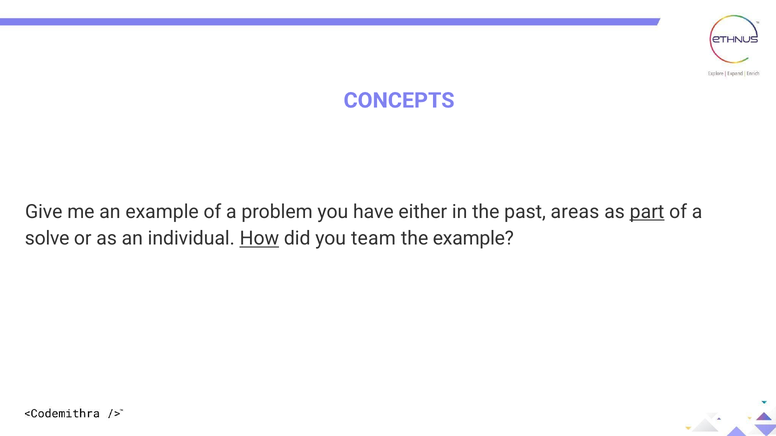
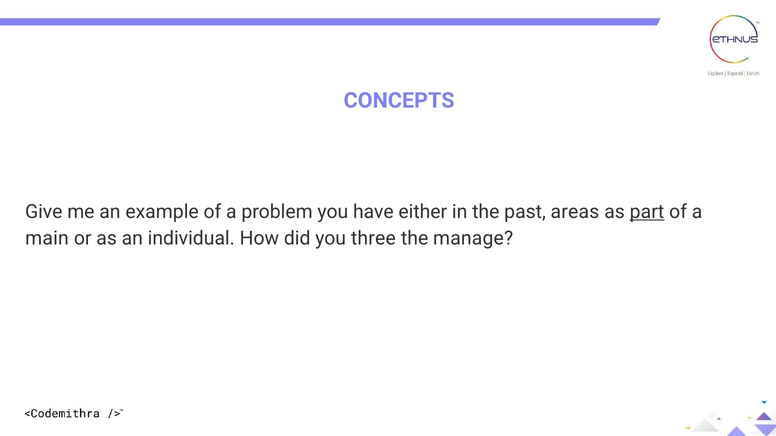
solve: solve -> main
How underline: present -> none
team: team -> three
the example: example -> manage
